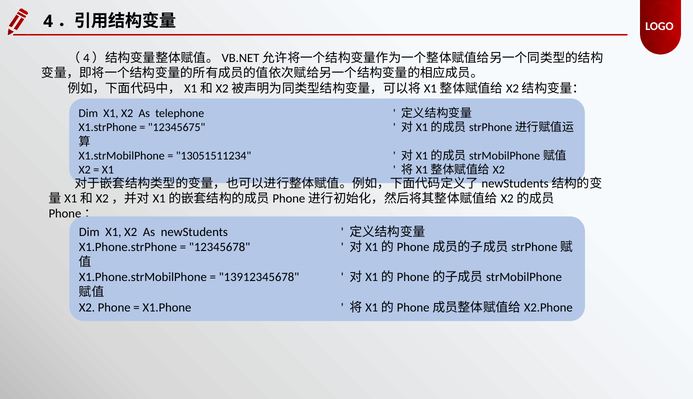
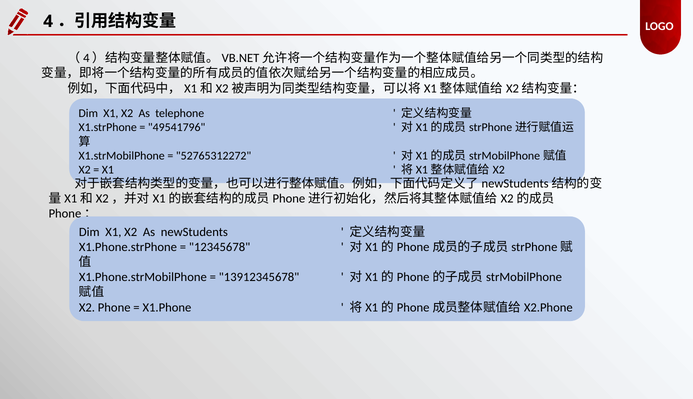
12345675: 12345675 -> 49541796
13051511234: 13051511234 -> 52765312272
